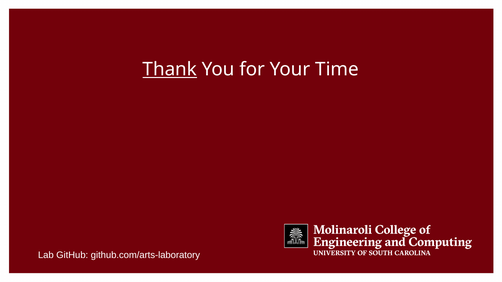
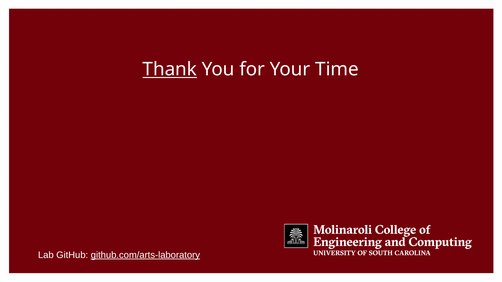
github.com/arts-laboratory underline: none -> present
